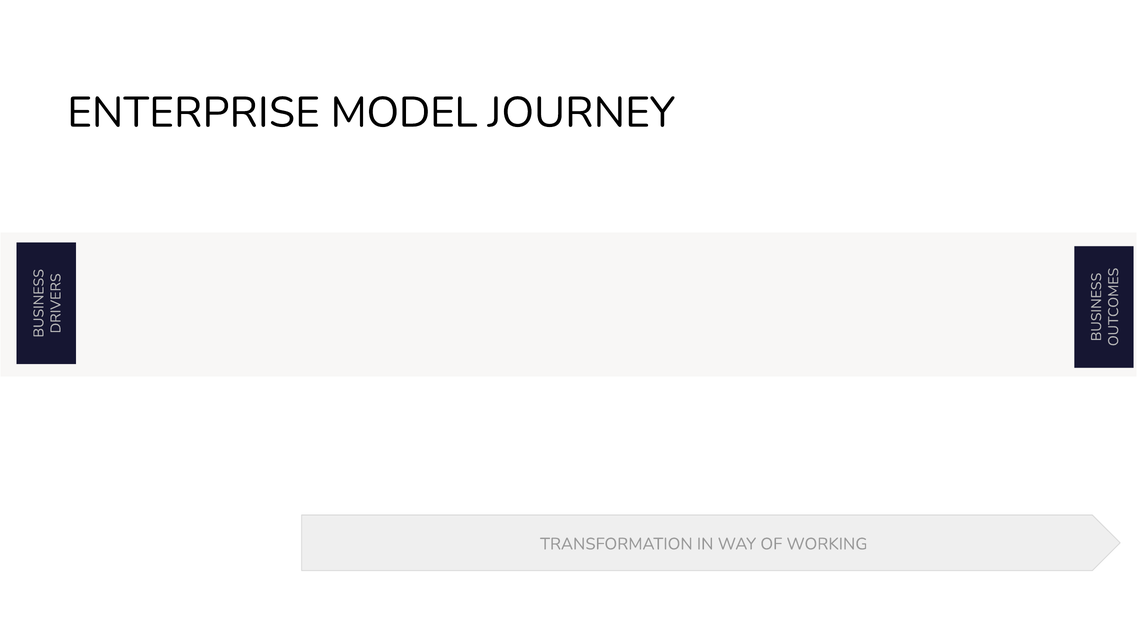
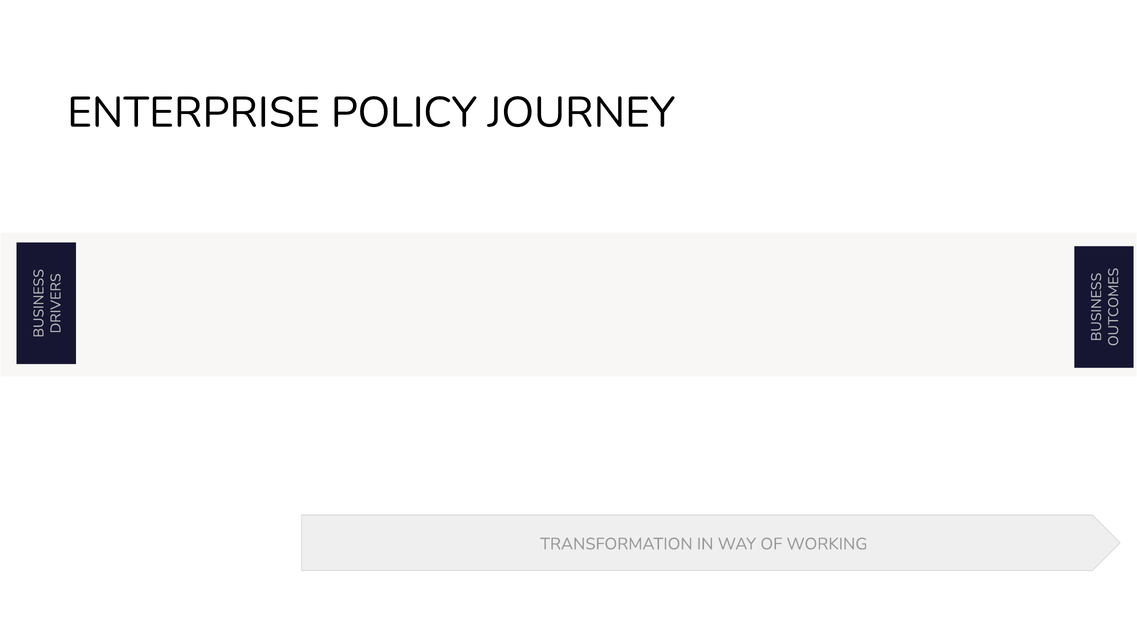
MODEL: MODEL -> POLICY
